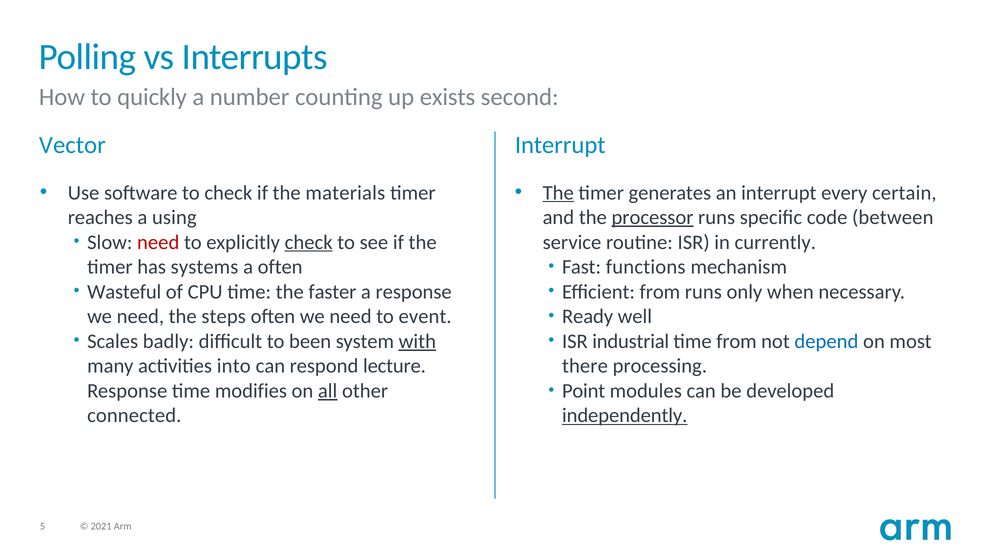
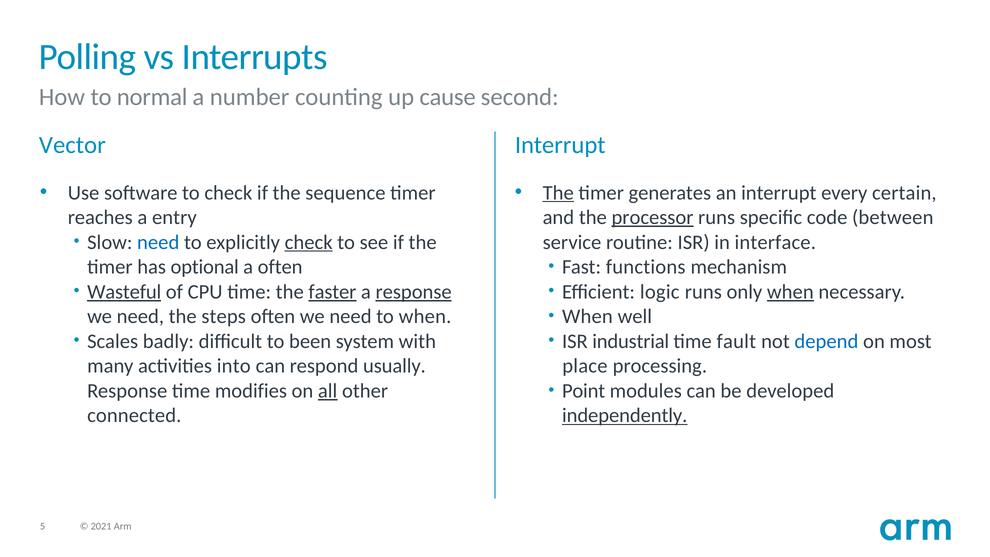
quickly: quickly -> normal
exists: exists -> cause
materials: materials -> sequence
using: using -> entry
need at (158, 242) colour: red -> blue
currently: currently -> interface
systems: systems -> optional
Wasteful underline: none -> present
faster underline: none -> present
response at (414, 292) underline: none -> present
Efficient from: from -> logic
when at (790, 292) underline: none -> present
Ready at (588, 316): Ready -> When
to event: event -> when
with underline: present -> none
time from: from -> fault
lecture: lecture -> usually
there: there -> place
